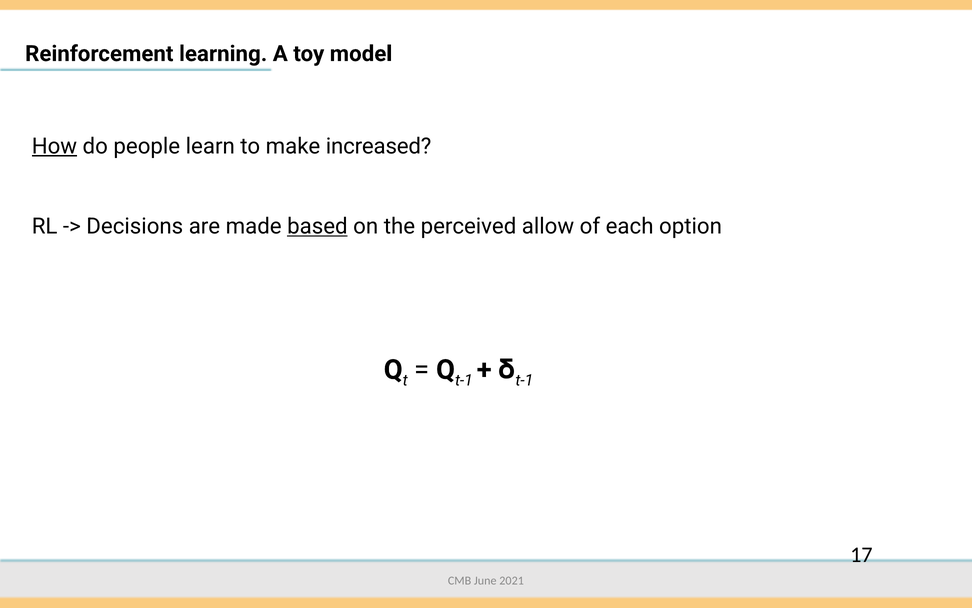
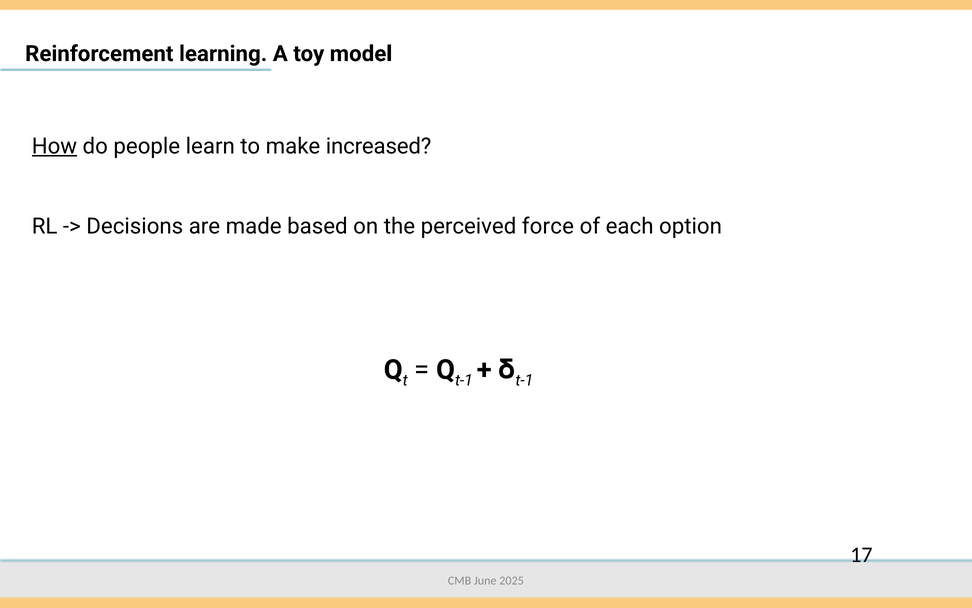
based underline: present -> none
allow: allow -> force
2021: 2021 -> 2025
